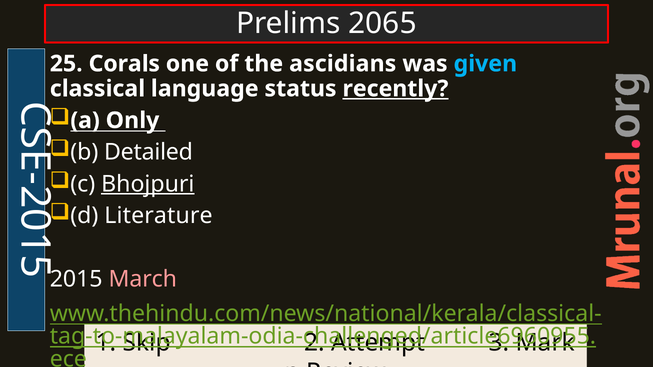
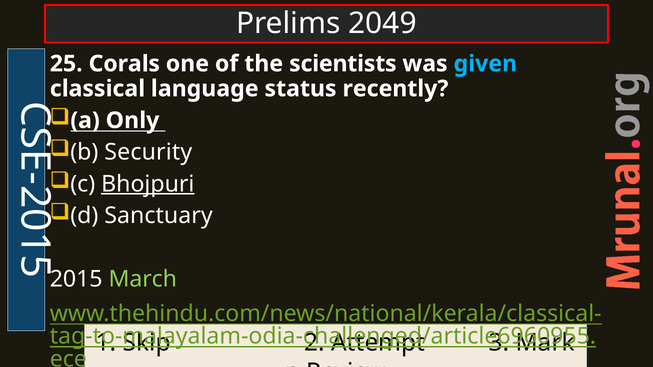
2065: 2065 -> 2049
ascidians: ascidians -> scientists
recently underline: present -> none
Detailed: Detailed -> Security
Literature: Literature -> Sanctuary
March colour: pink -> light green
